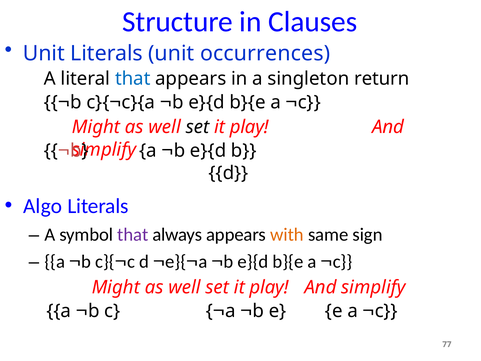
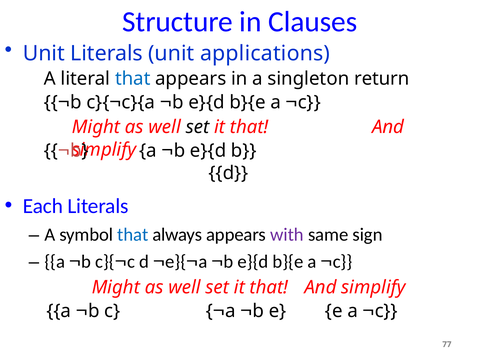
occurrences: occurrences -> applications
play at (249, 127): play -> that
Algo: Algo -> Each
that at (133, 234) colour: purple -> blue
with colour: orange -> purple
play at (269, 287): play -> that
